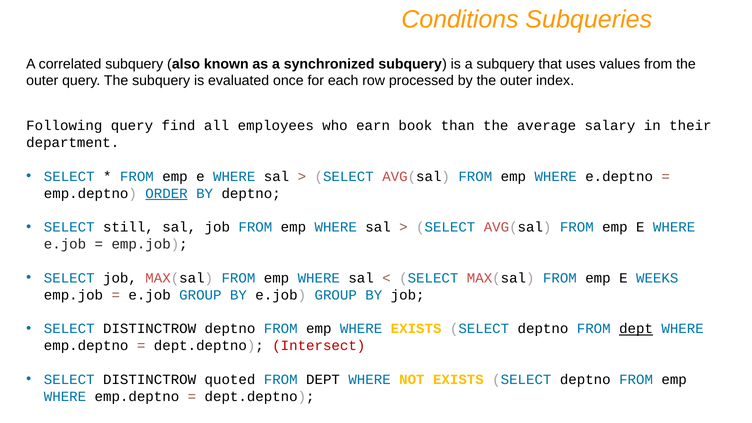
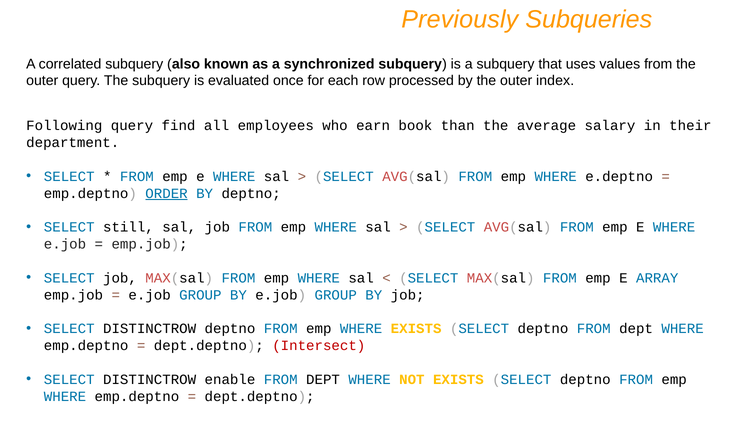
Conditions: Conditions -> Previously
WEEKS: WEEKS -> ARRAY
dept at (636, 329) underline: present -> none
quoted: quoted -> enable
